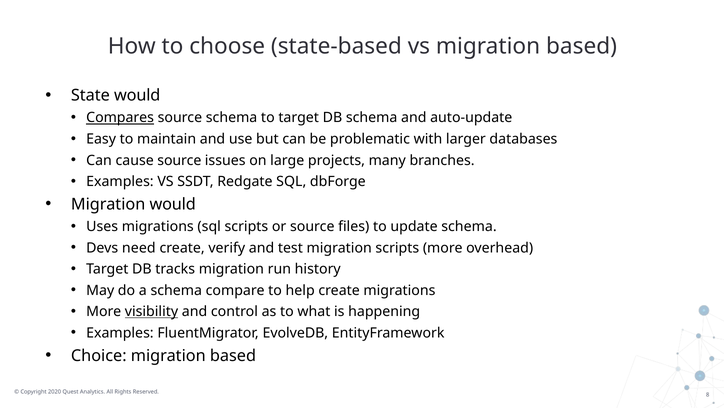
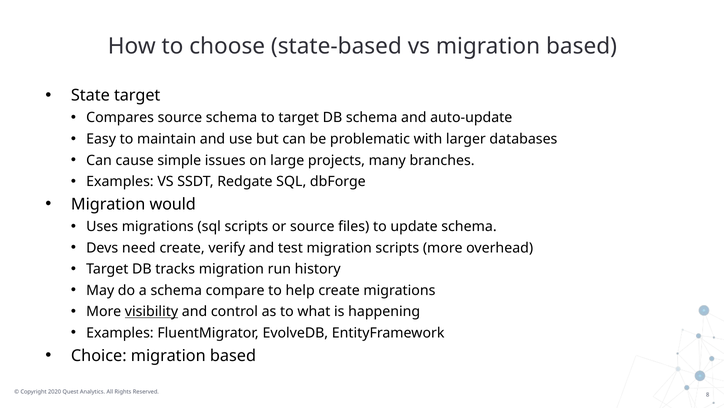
State would: would -> target
Compares underline: present -> none
cause source: source -> simple
